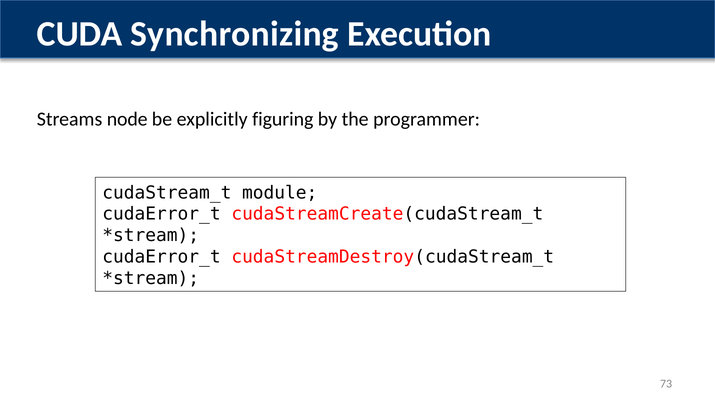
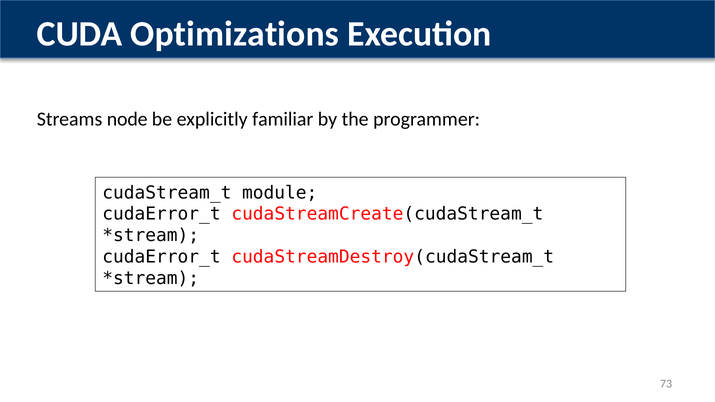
Synchronizing: Synchronizing -> Optimizations
figuring: figuring -> familiar
